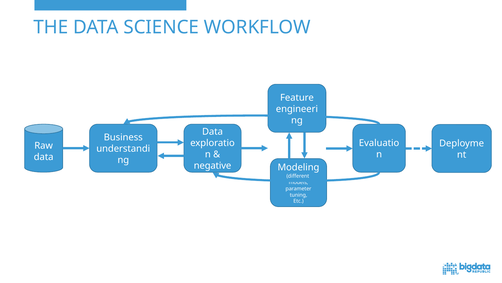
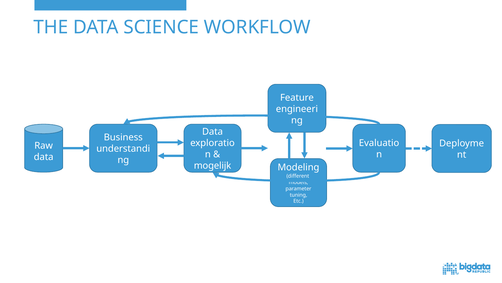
negative: negative -> mogelijk
